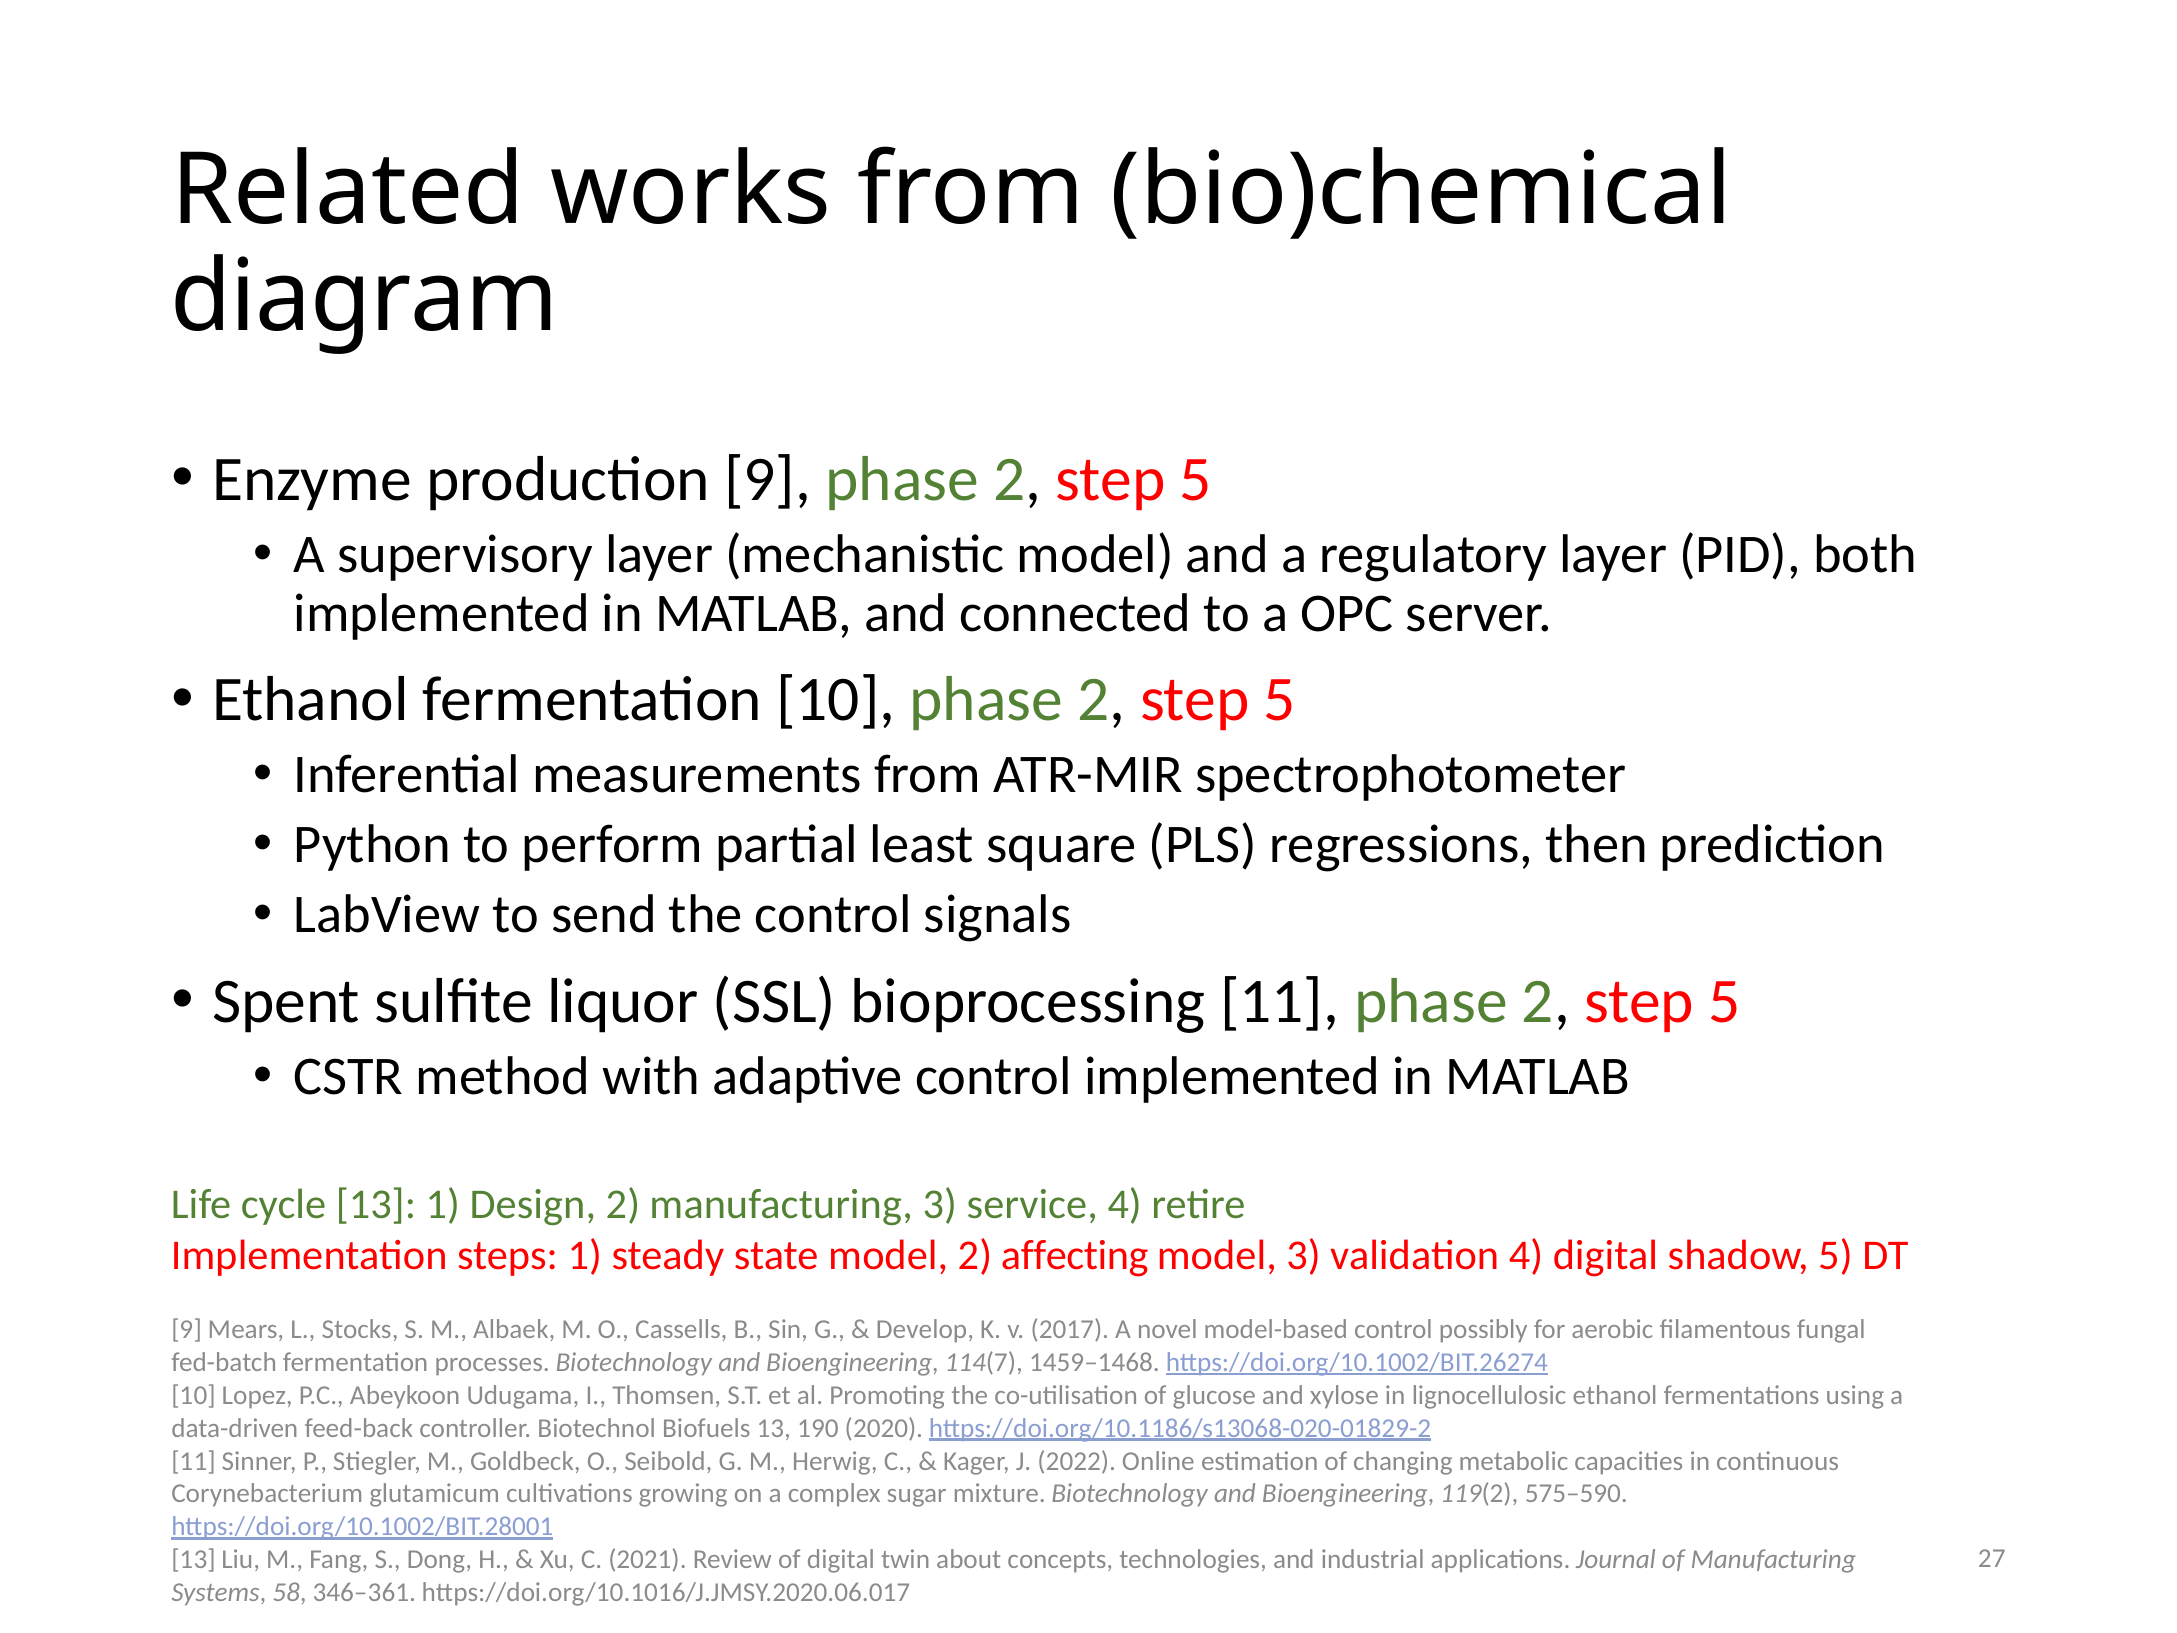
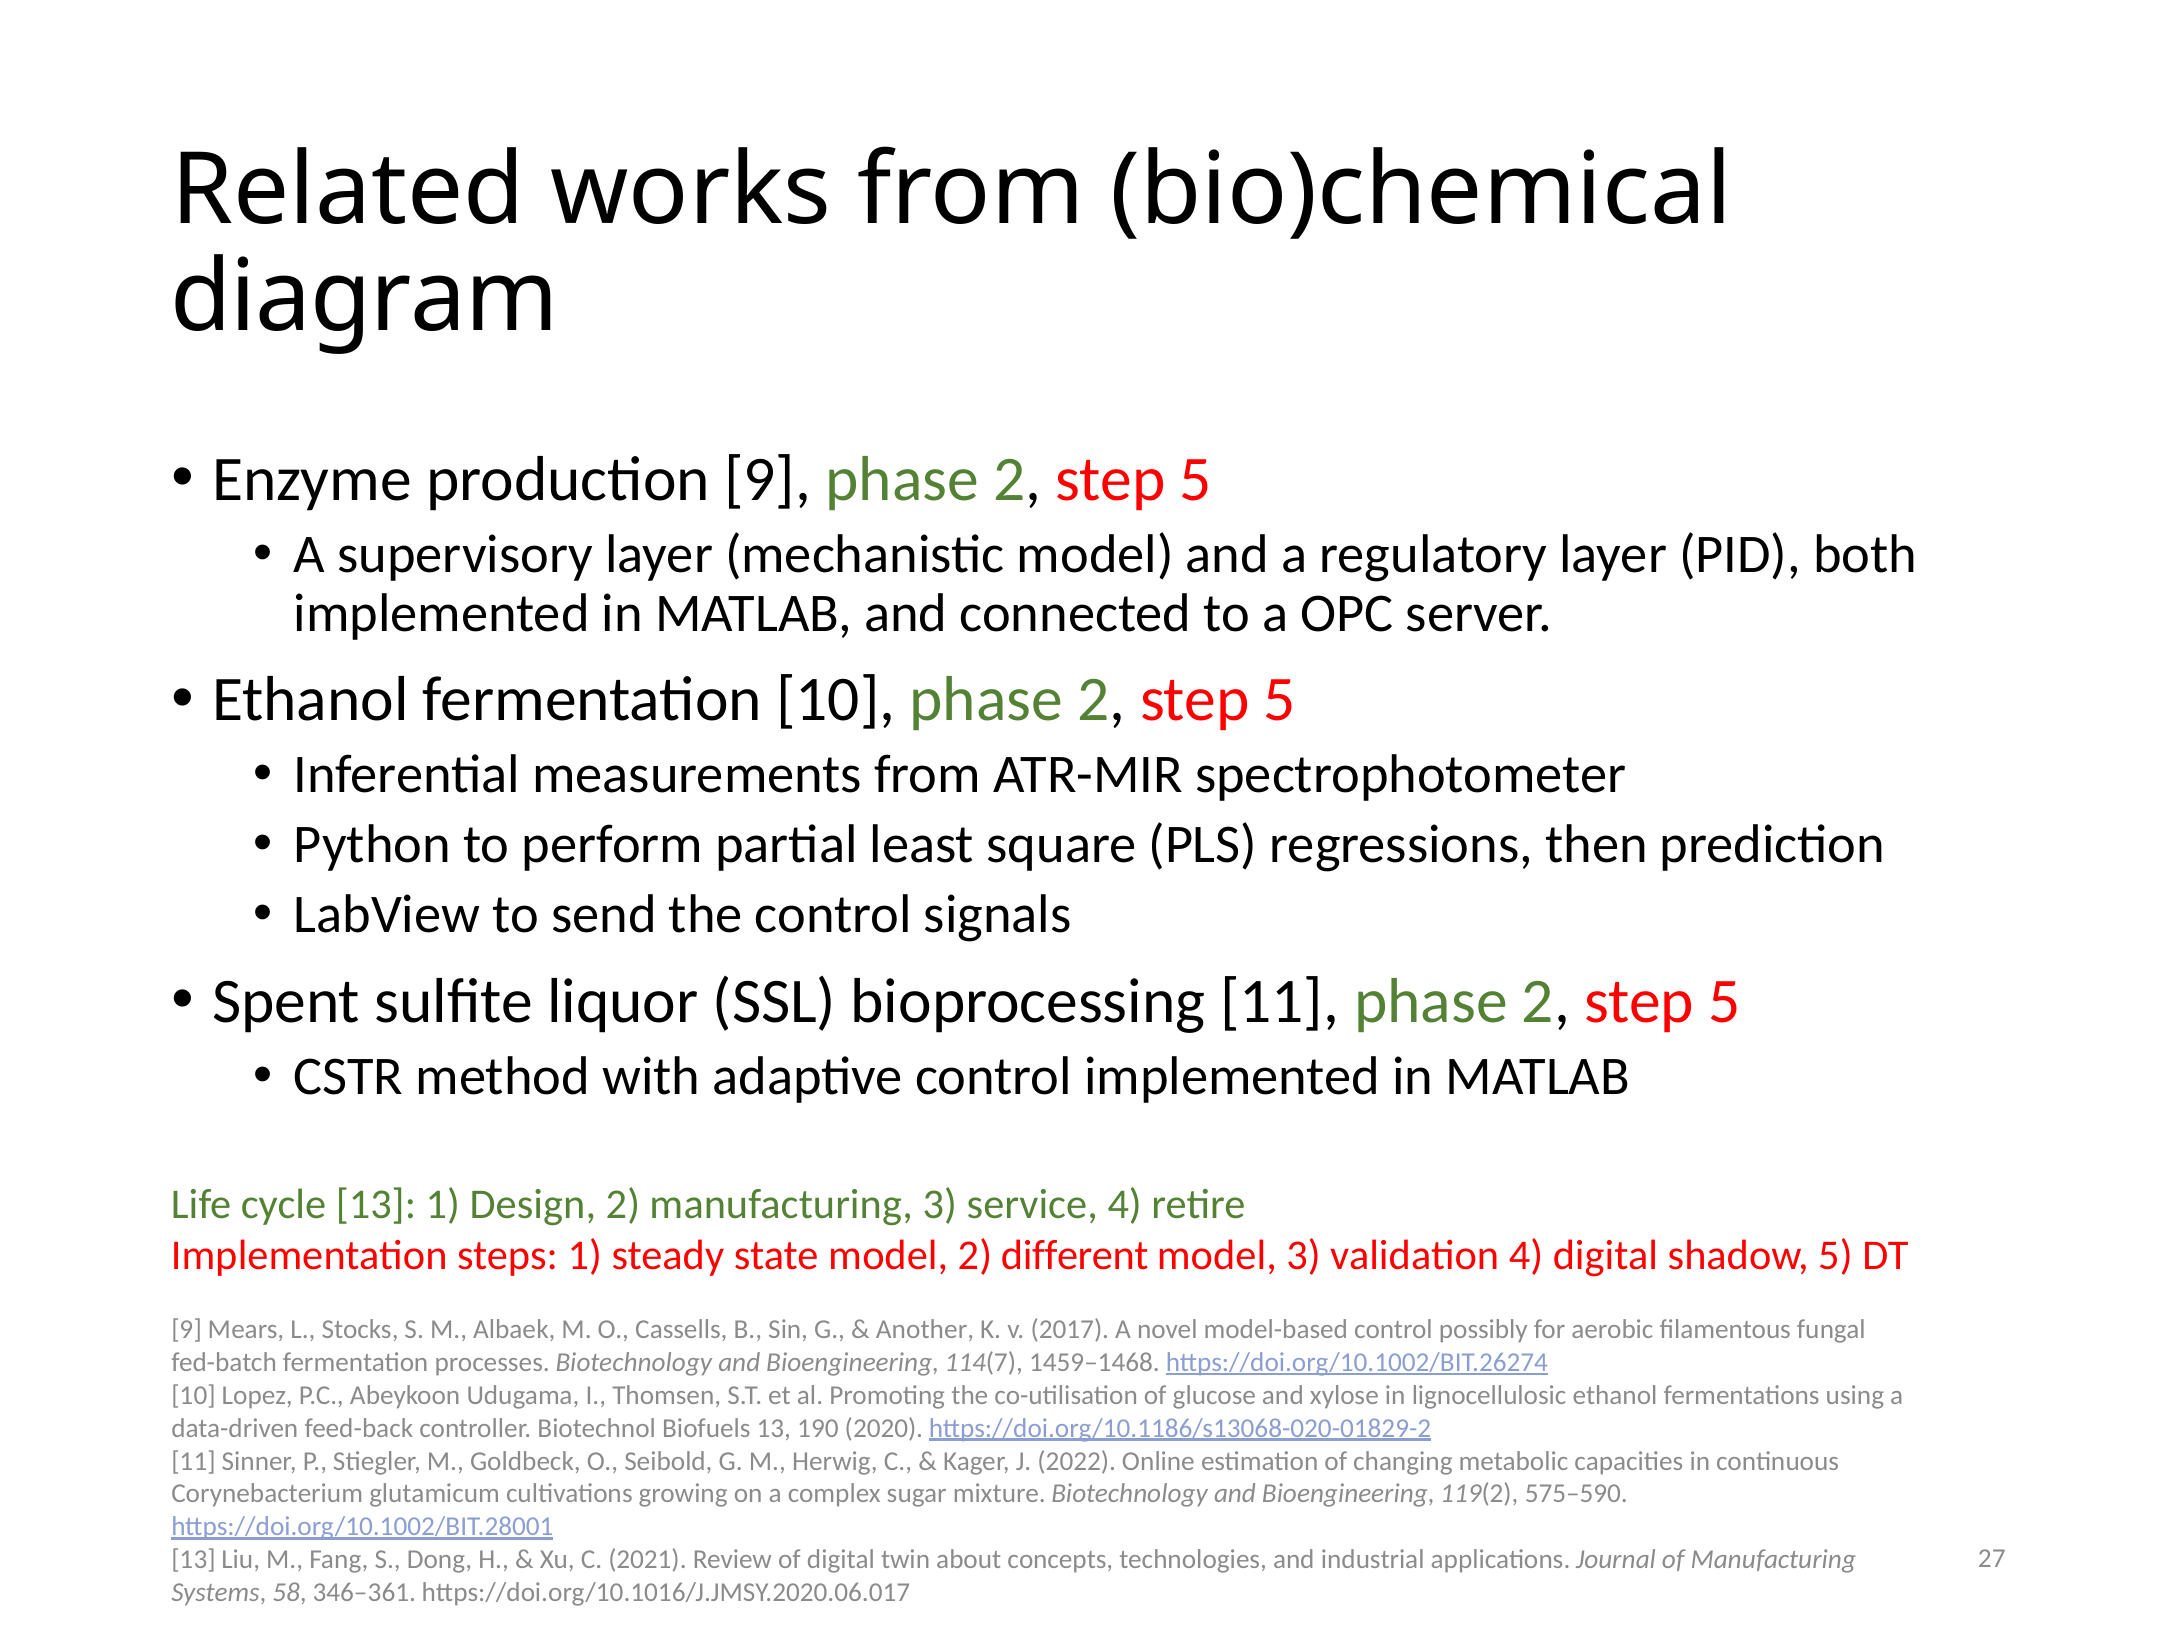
affecting: affecting -> different
Develop: Develop -> Another
